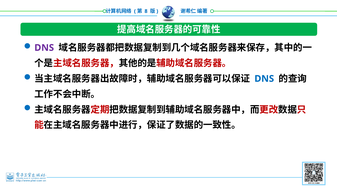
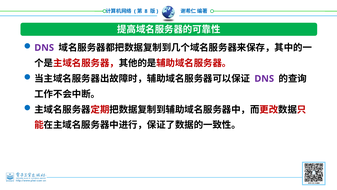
DNS at (264, 79) colour: blue -> purple
